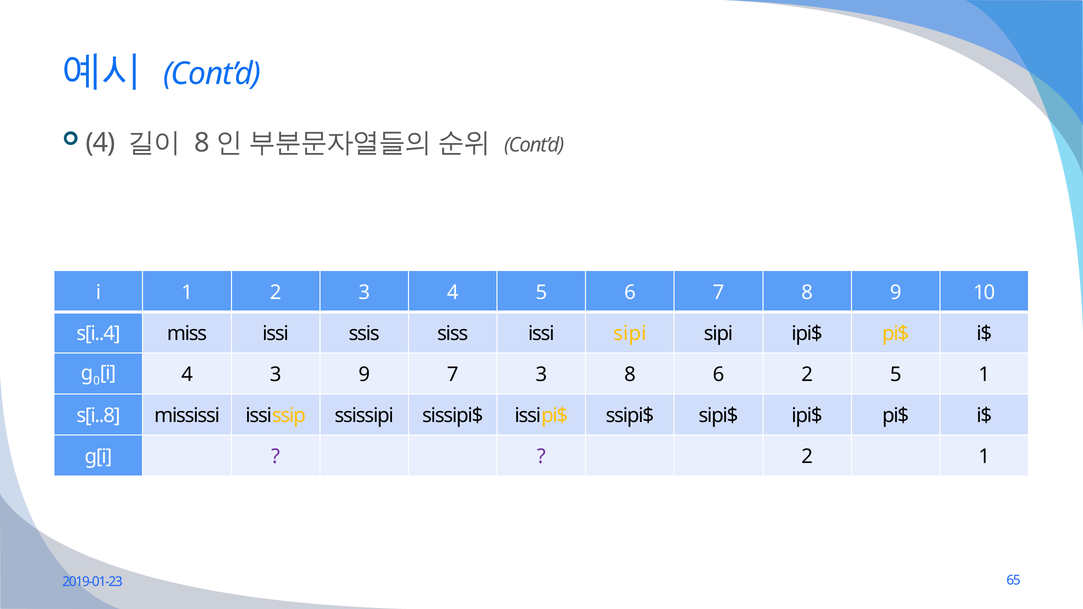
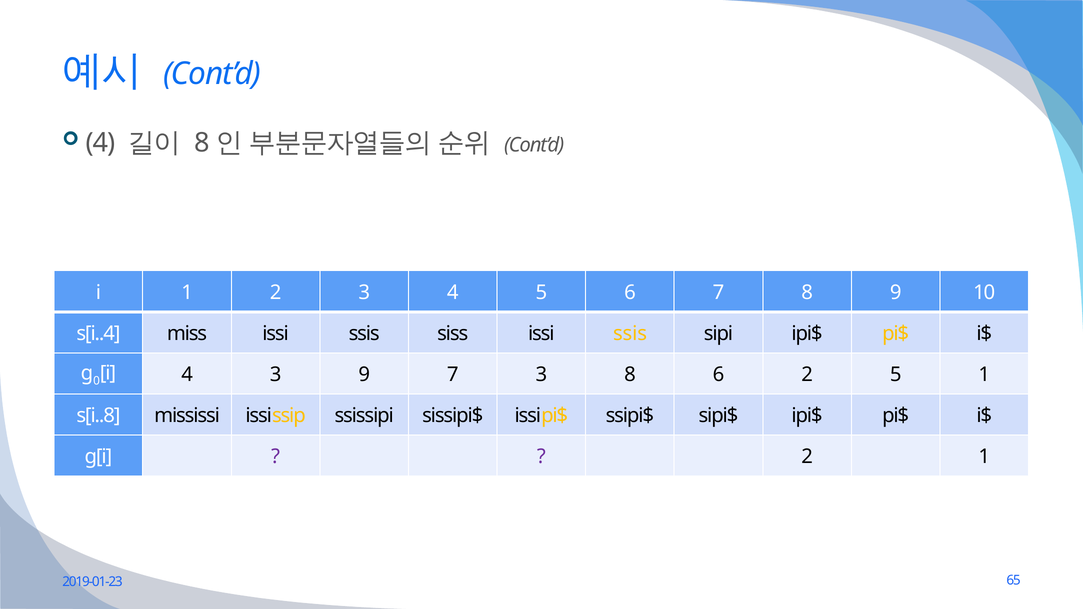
siss issi sipi: sipi -> ssis
